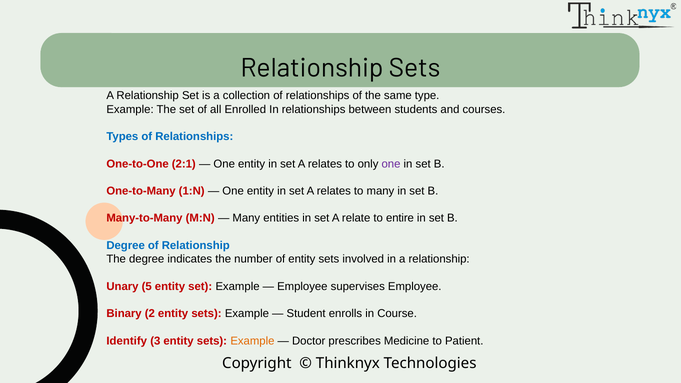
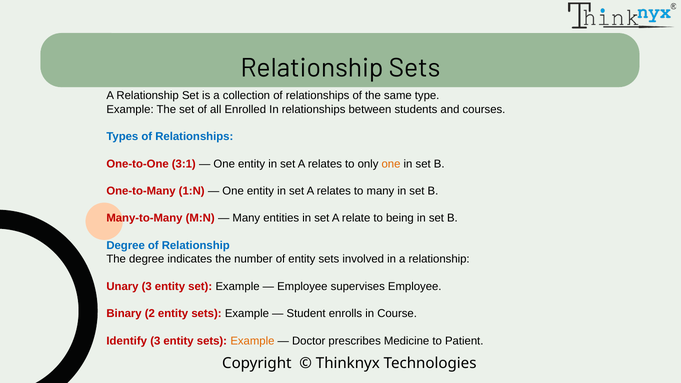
2:1: 2:1 -> 3:1
one at (391, 164) colour: purple -> orange
entire: entire -> being
Unary 5: 5 -> 3
